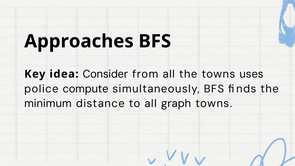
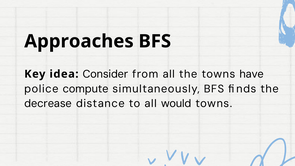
uses: uses -> have
minimum: minimum -> decrease
graph: graph -> would
